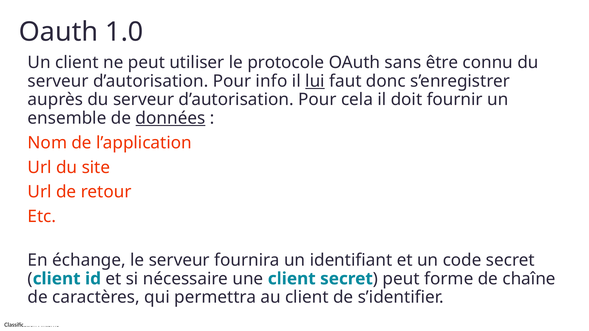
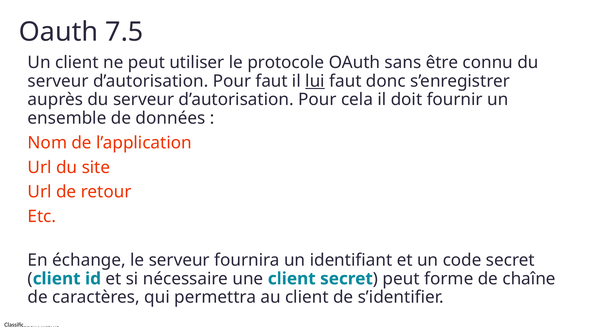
1.0: 1.0 -> 7.5
Pour info: info -> faut
données underline: present -> none
